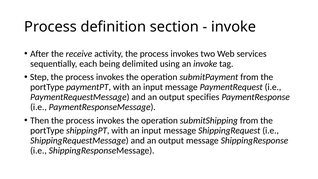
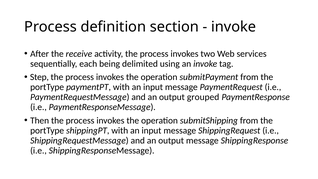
specifies: specifies -> grouped
